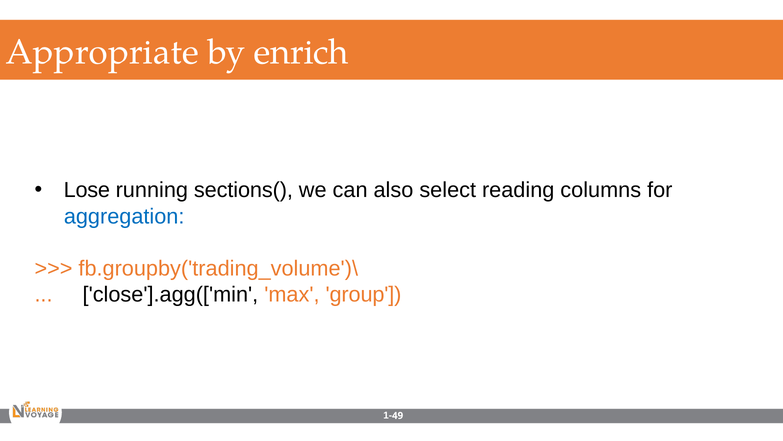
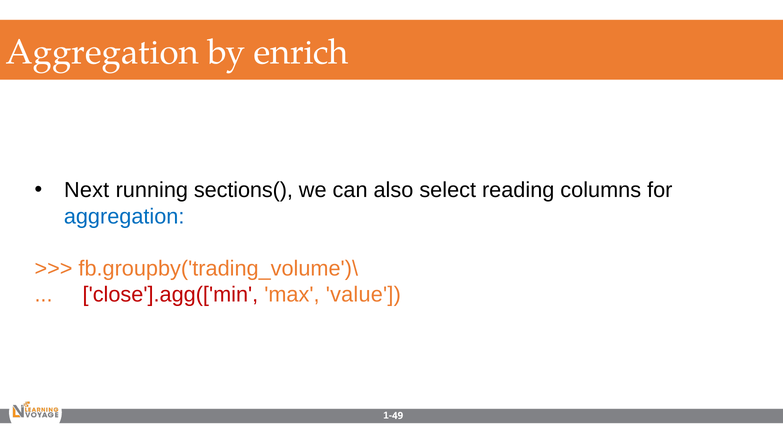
Appropriate at (102, 52): Appropriate -> Aggregation
Lose: Lose -> Next
close'].agg(['min colour: black -> red
group: group -> value
